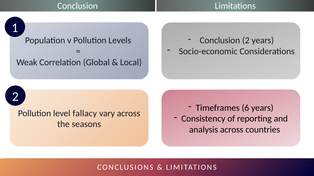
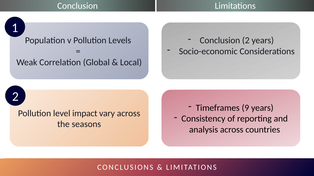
6: 6 -> 9
fallacy: fallacy -> impact
